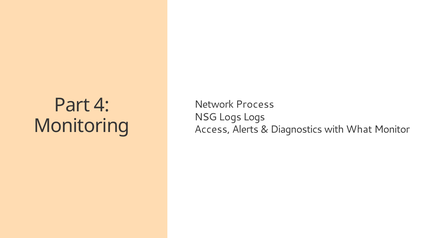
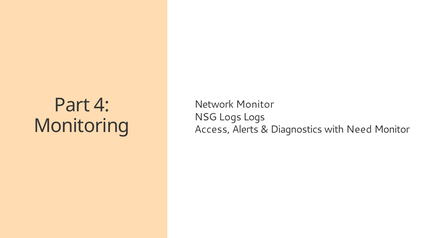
Network Process: Process -> Monitor
What: What -> Need
